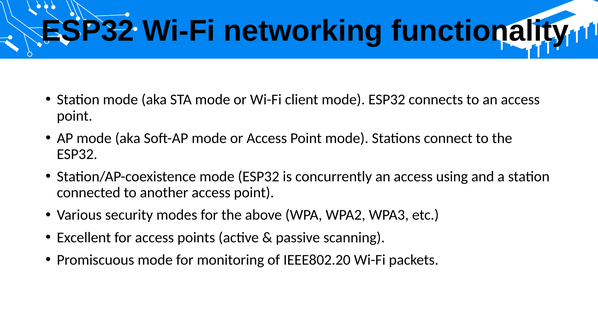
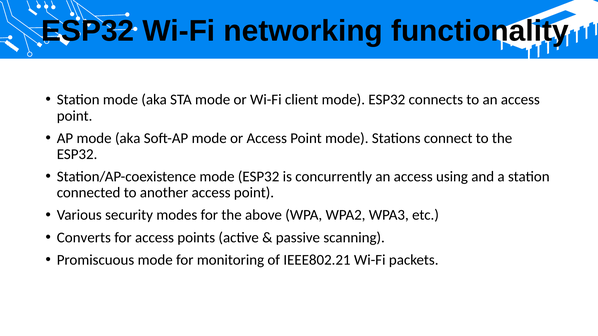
Excellent: Excellent -> Converts
IEEE802.20: IEEE802.20 -> IEEE802.21
